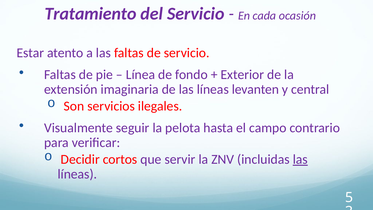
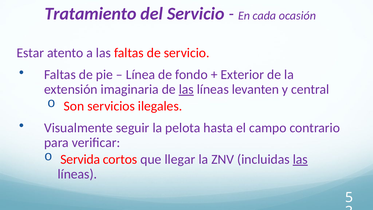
las at (186, 89) underline: none -> present
Decidir: Decidir -> Servida
servir: servir -> llegar
